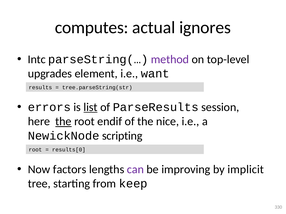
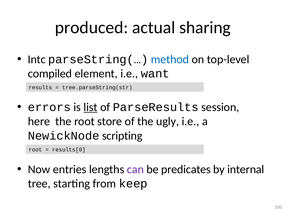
computes: computes -> produced
ignores: ignores -> sharing
method colour: purple -> blue
upgrades: upgrades -> compiled
the at (63, 122) underline: present -> none
endif: endif -> store
nice: nice -> ugly
factors: factors -> entries
improving: improving -> predicates
implicit: implicit -> internal
